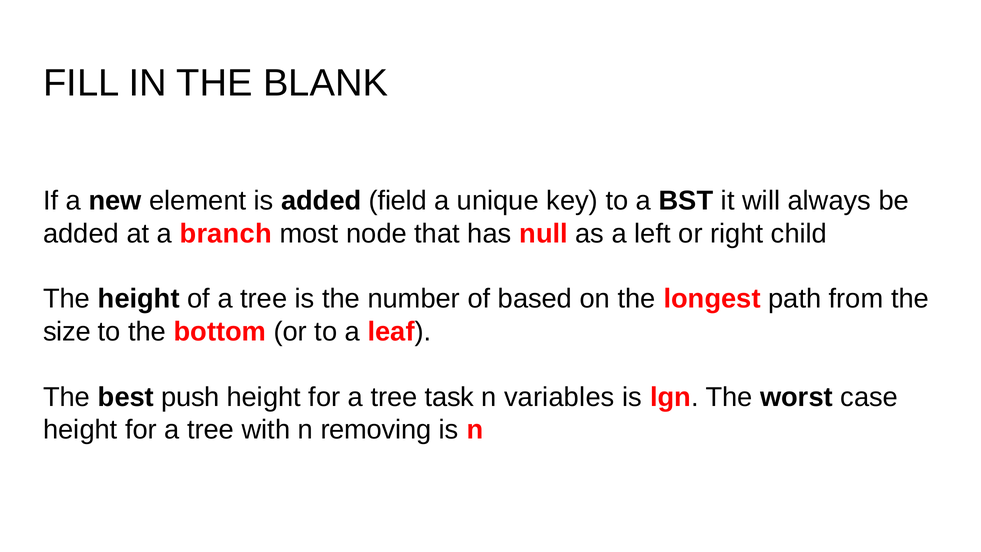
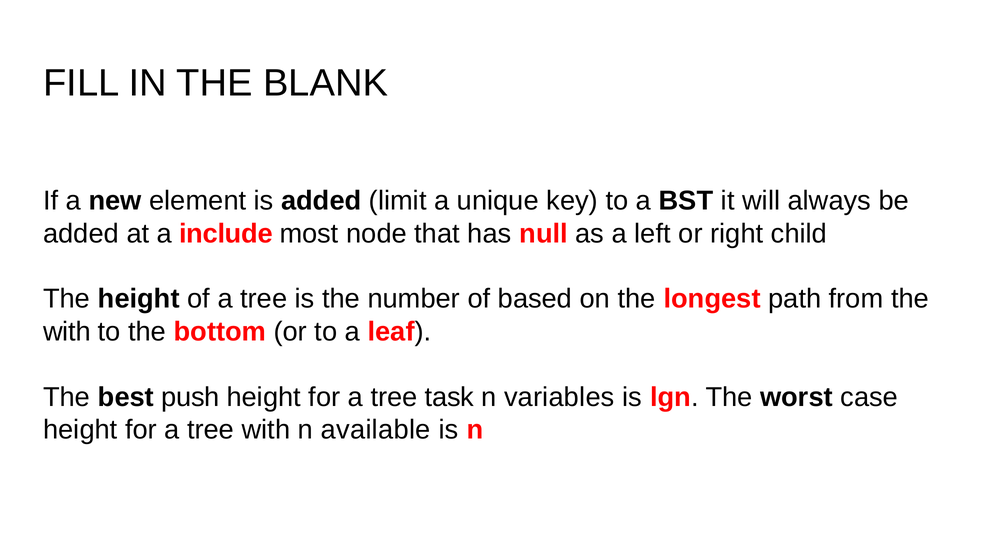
field: field -> limit
branch: branch -> include
size at (67, 332): size -> with
removing: removing -> available
